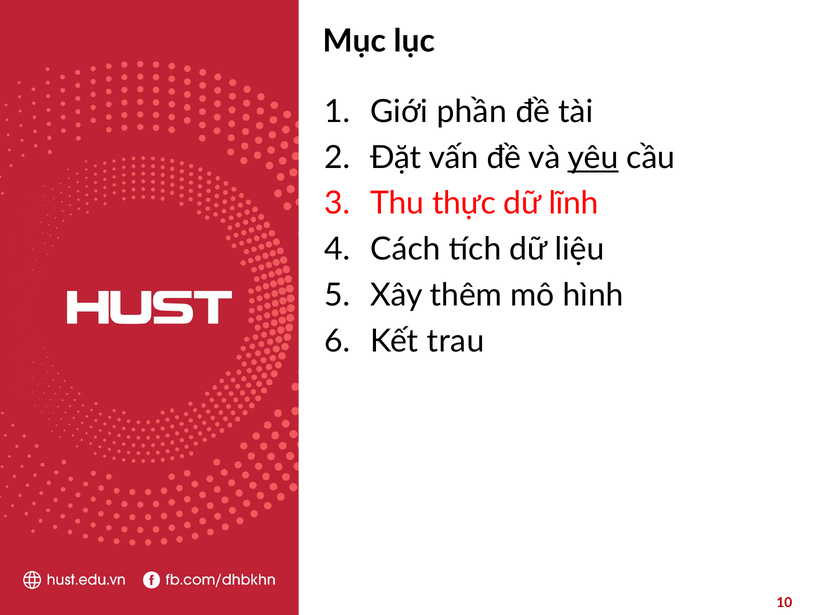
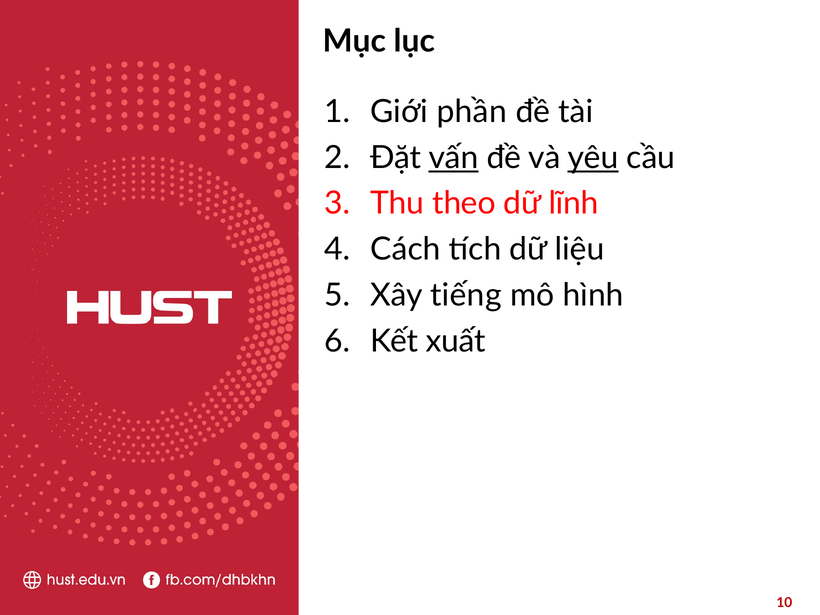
vấn underline: none -> present
thực: thực -> theo
thêm: thêm -> tiếng
trau: trau -> xuất
